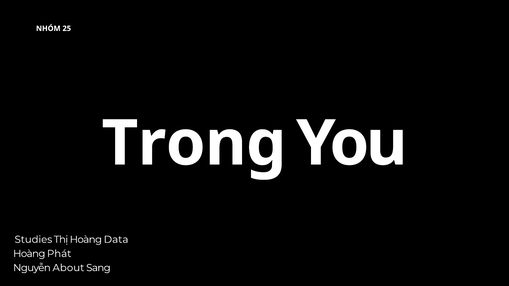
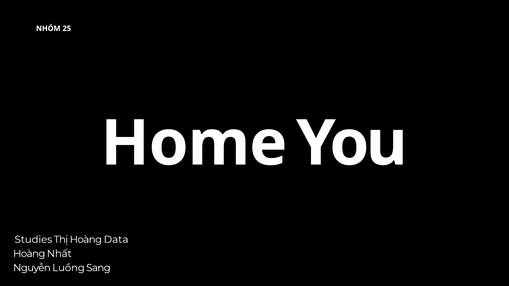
Trong: Trong -> Home
Phát: Phát -> Nhất
About: About -> Luồng
